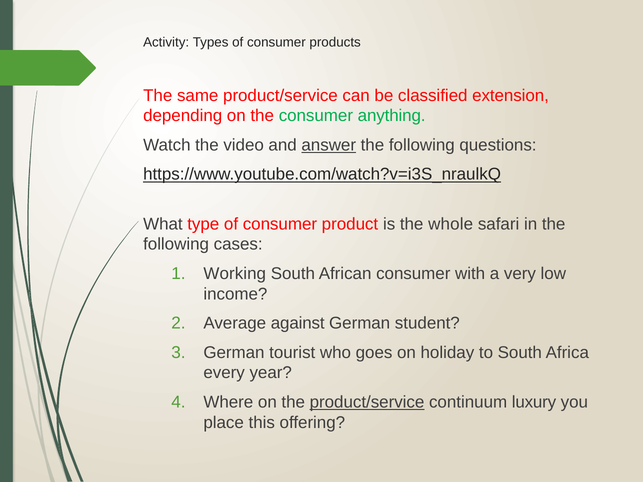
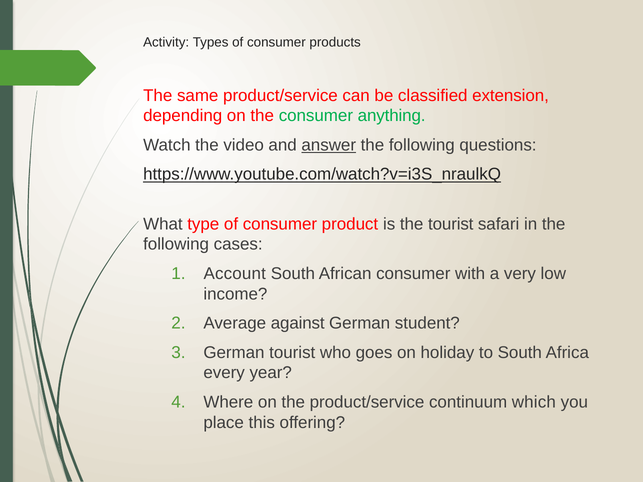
the whole: whole -> tourist
Working: Working -> Account
product/service at (367, 402) underline: present -> none
luxury: luxury -> which
